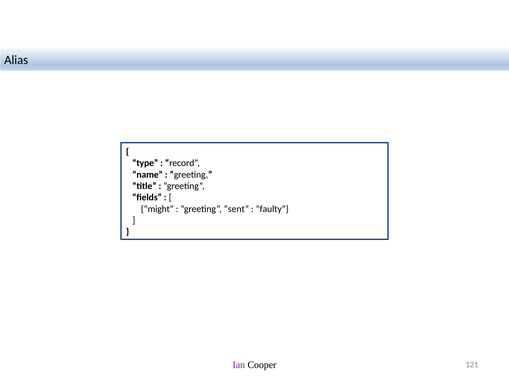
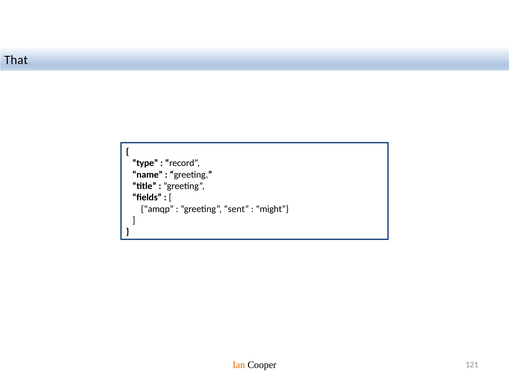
Alias: Alias -> That
might: might -> amqp
faulty: faulty -> might
Ian colour: purple -> orange
